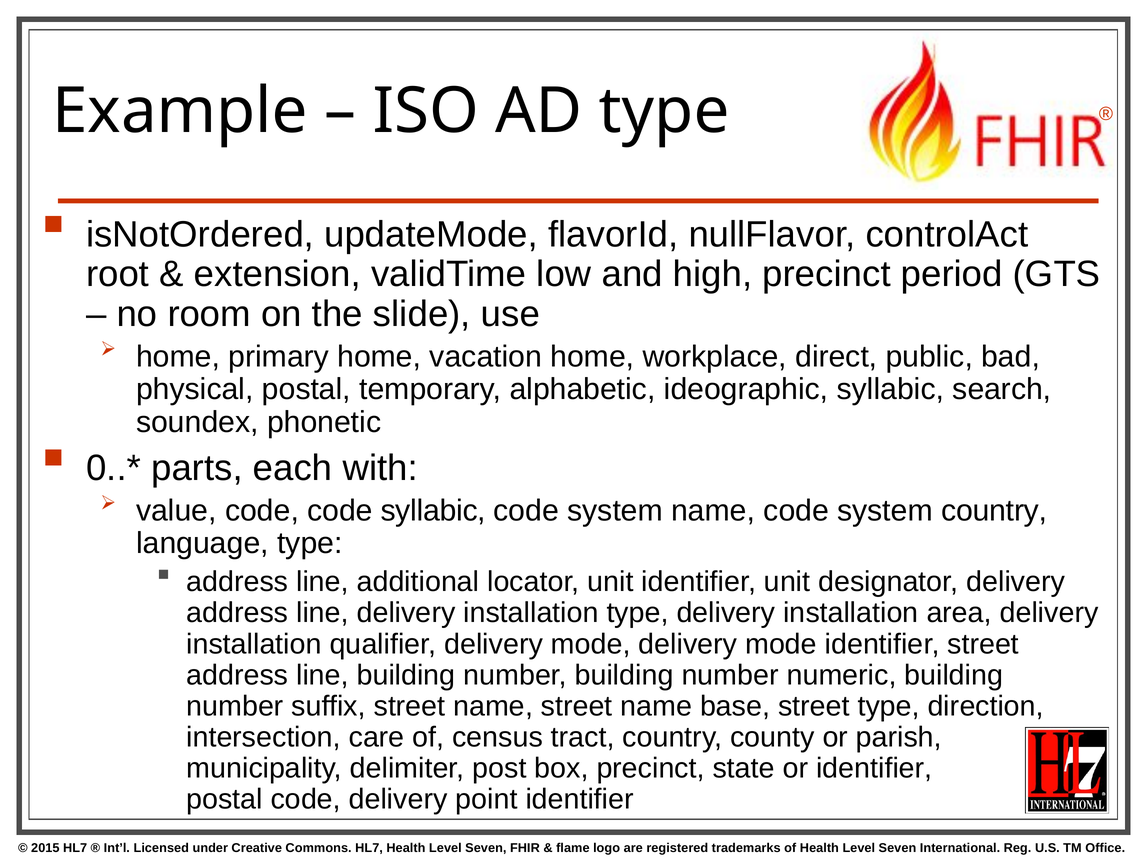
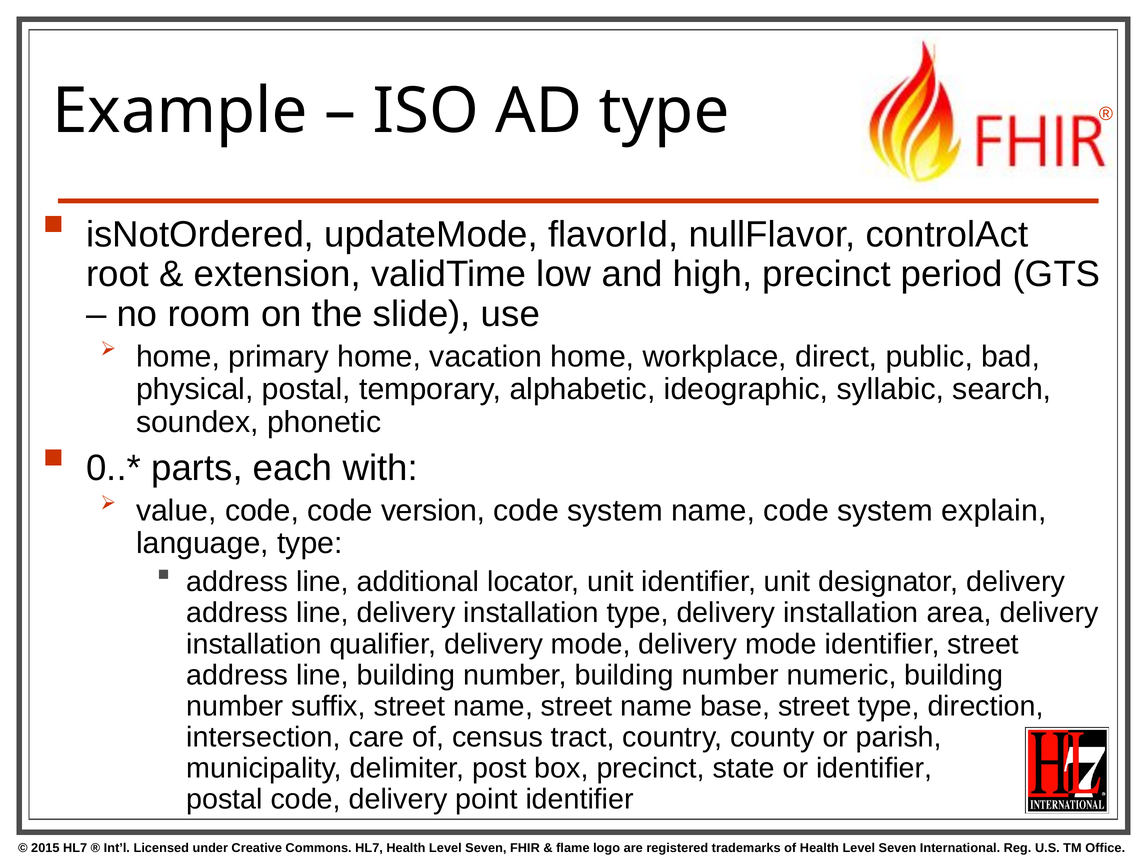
code syllabic: syllabic -> version
system country: country -> explain
